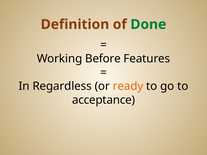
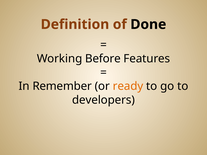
Done colour: green -> black
Regardless: Regardless -> Remember
acceptance: acceptance -> developers
